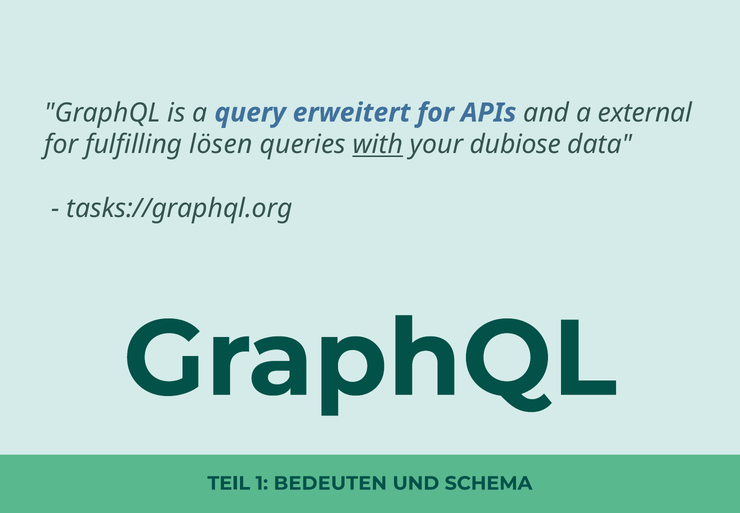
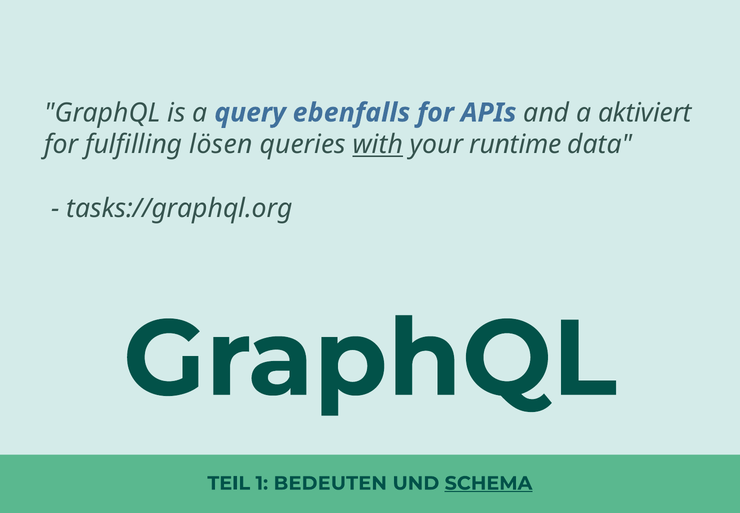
erweitert: erweitert -> ebenfalls
external: external -> aktiviert
dubiose: dubiose -> runtime
SCHEMA underline: none -> present
